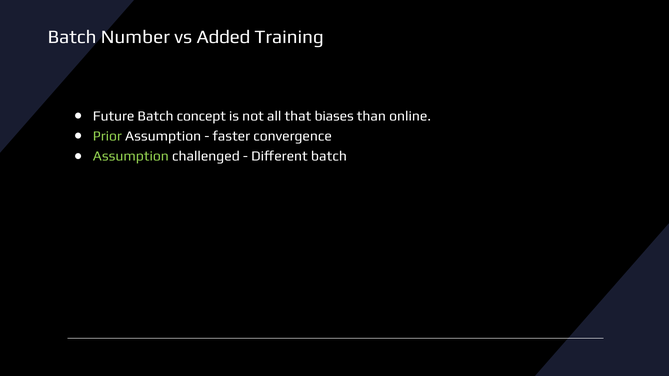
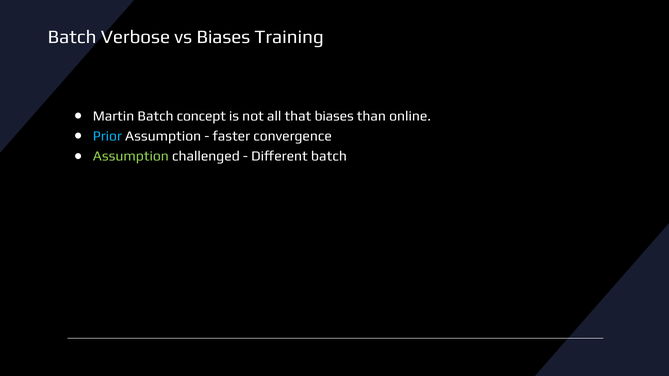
Number: Number -> Verbose
vs Added: Added -> Biases
Future: Future -> Martin
Prior colour: light green -> light blue
